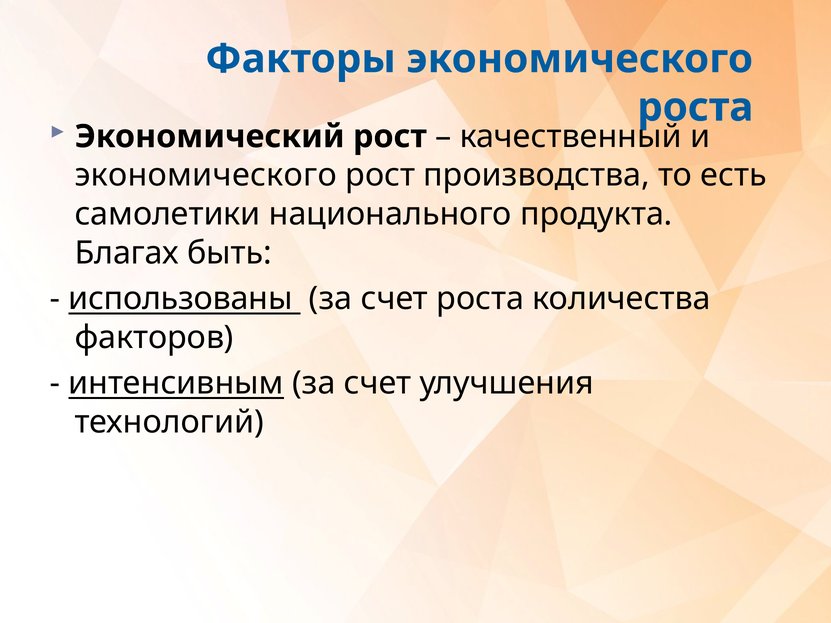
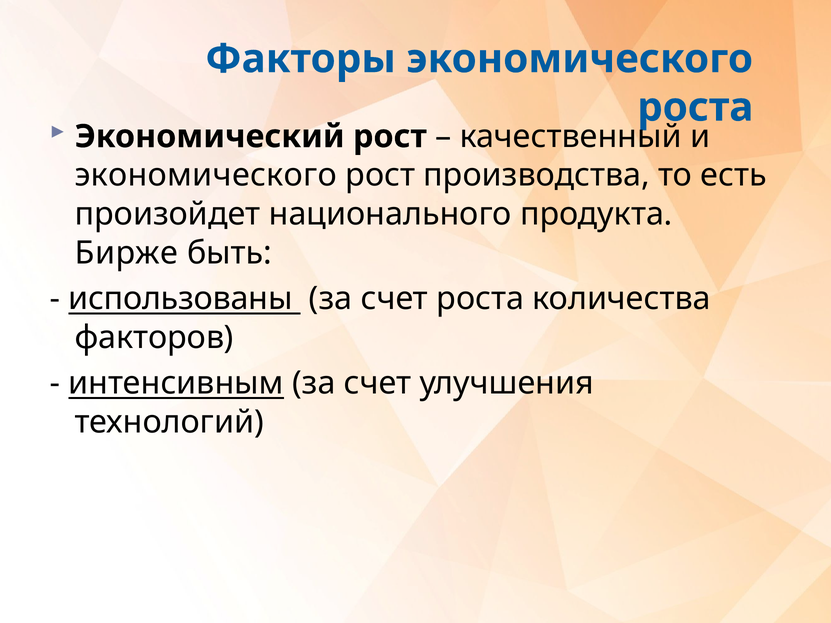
самолетики: самолетики -> произойдет
Благах: Благах -> Бирже
